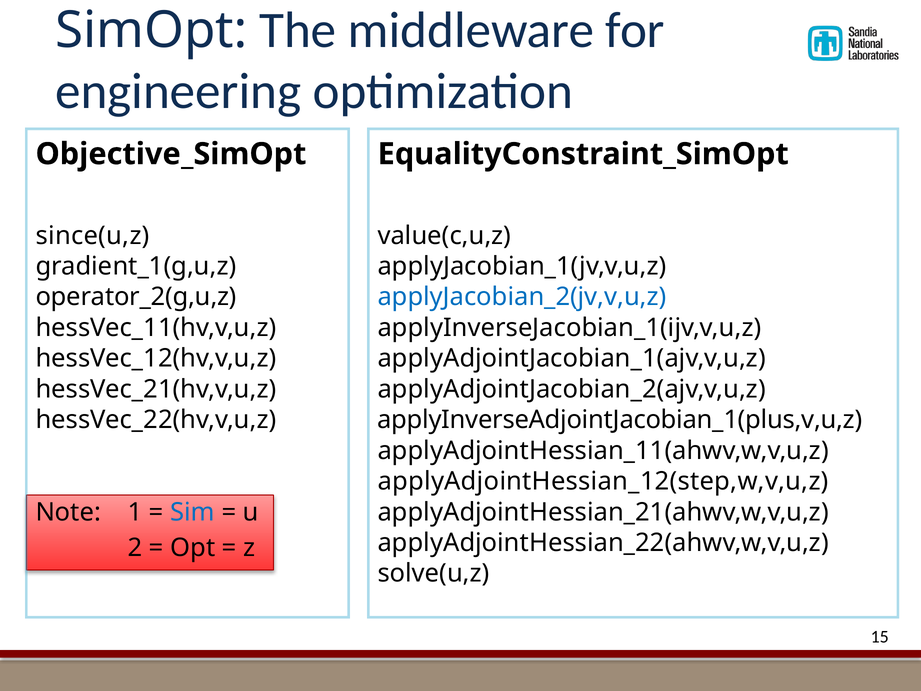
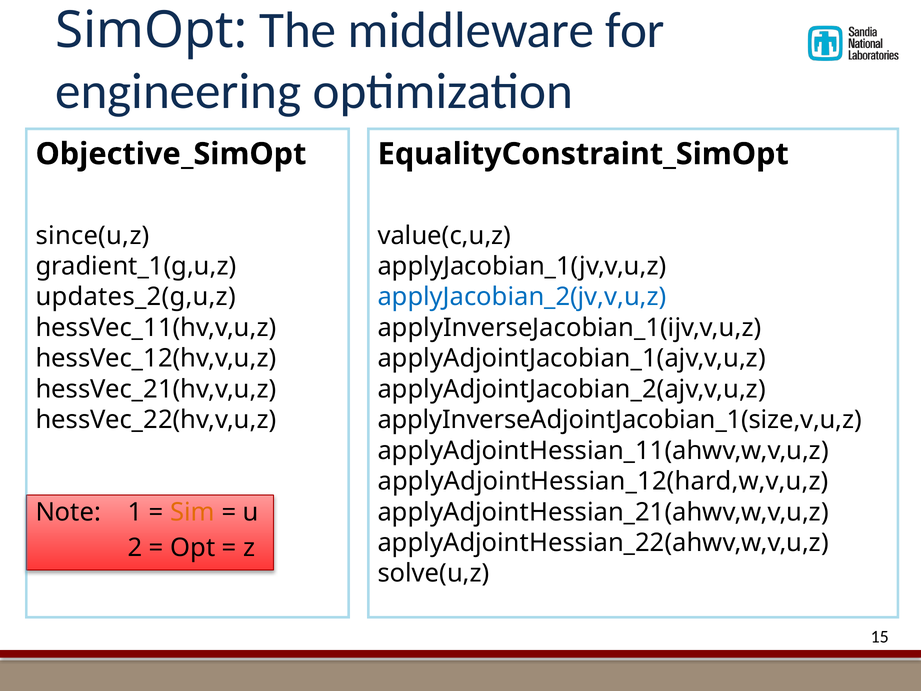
operator_2(g,u,z: operator_2(g,u,z -> updates_2(g,u,z
applyInverseAdjointJacobian_1(plus,v,u,z: applyInverseAdjointJacobian_1(plus,v,u,z -> applyInverseAdjointJacobian_1(size,v,u,z
applyAdjointHessian_12(step,w,v,u,z: applyAdjointHessian_12(step,w,v,u,z -> applyAdjointHessian_12(hard,w,v,u,z
Sim colour: blue -> orange
